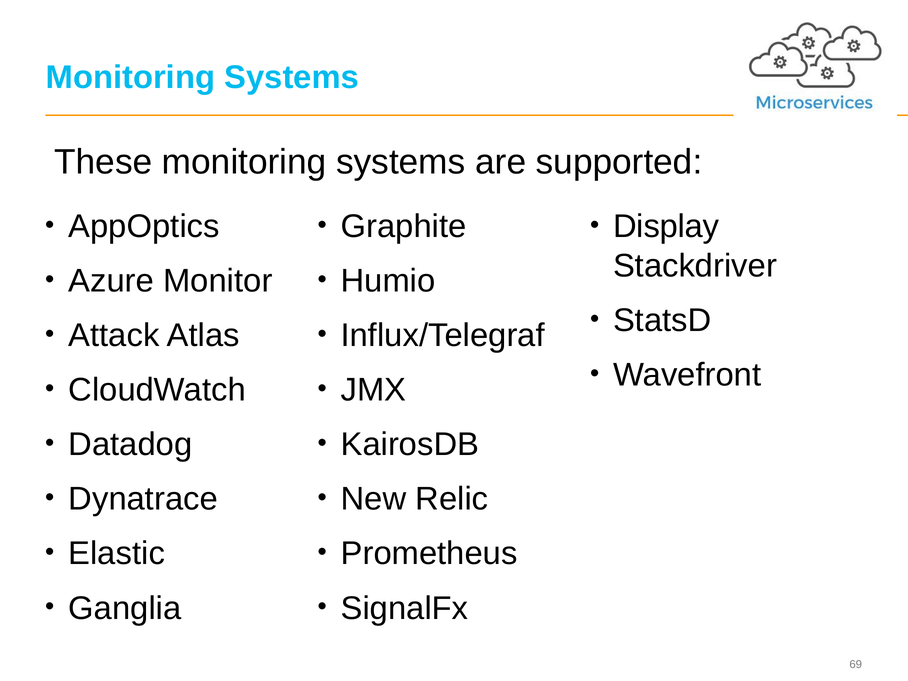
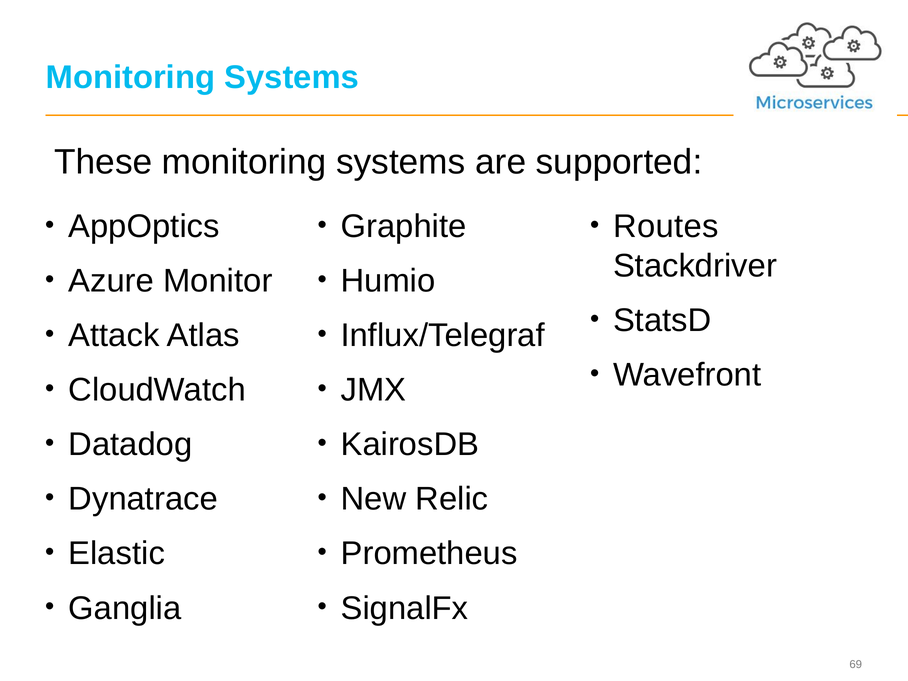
Display: Display -> Routes
